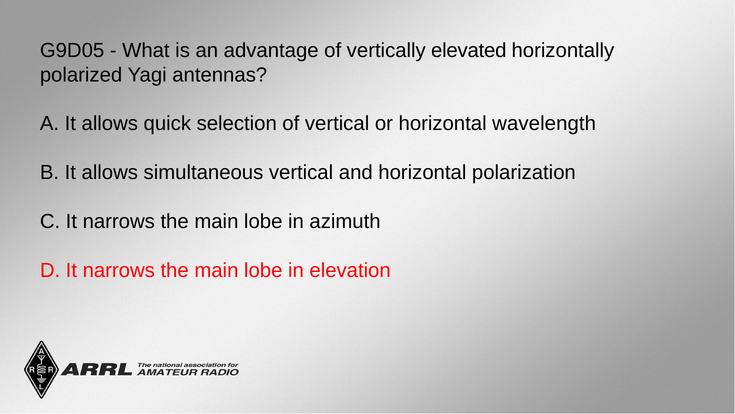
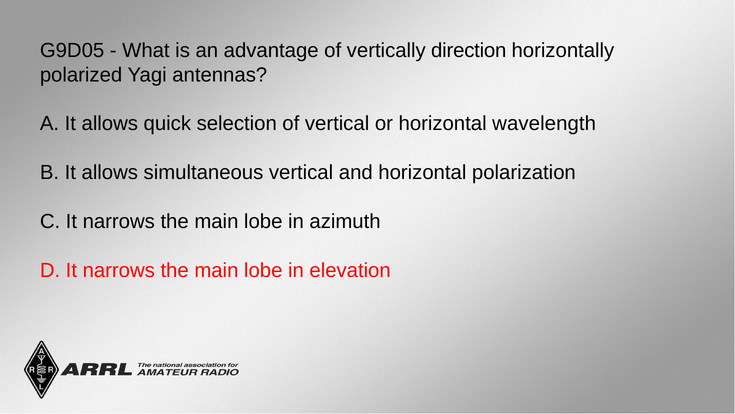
elevated: elevated -> direction
